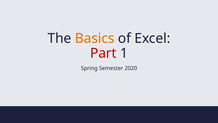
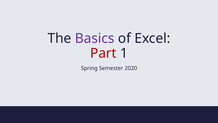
Basics colour: orange -> purple
